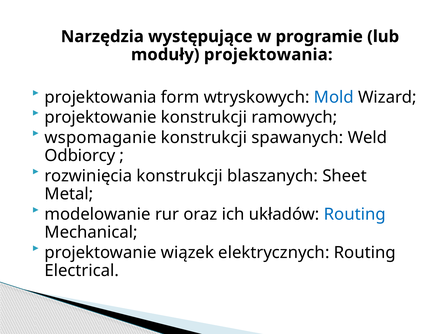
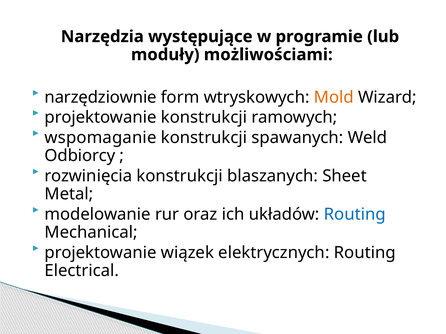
moduły projektowania: projektowania -> możliwościami
projektowania at (101, 97): projektowania -> narzędziownie
Mold colour: blue -> orange
